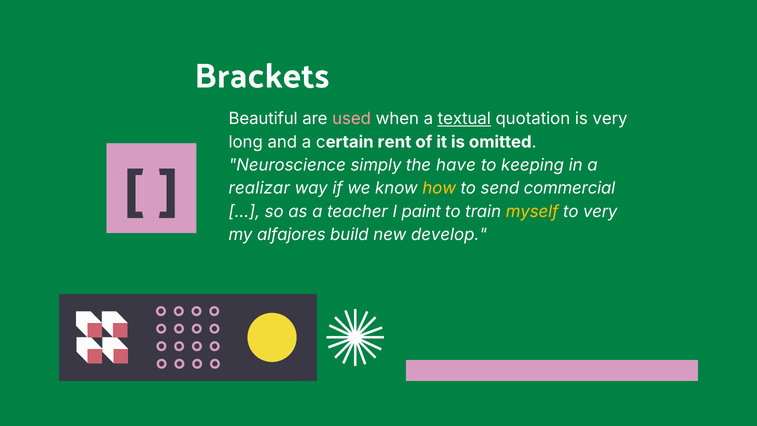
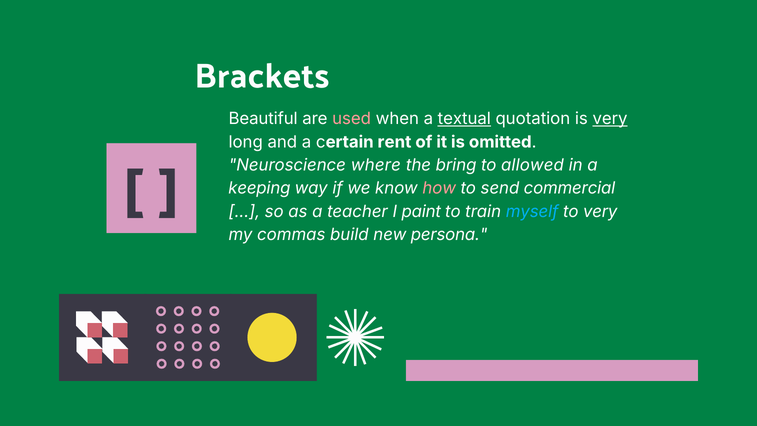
very at (610, 119) underline: none -> present
simply: simply -> where
have: have -> bring
keeping: keeping -> allowed
realizar: realizar -> keeping
how colour: yellow -> pink
myself colour: yellow -> light blue
alfajores: alfajores -> commas
develop: develop -> persona
